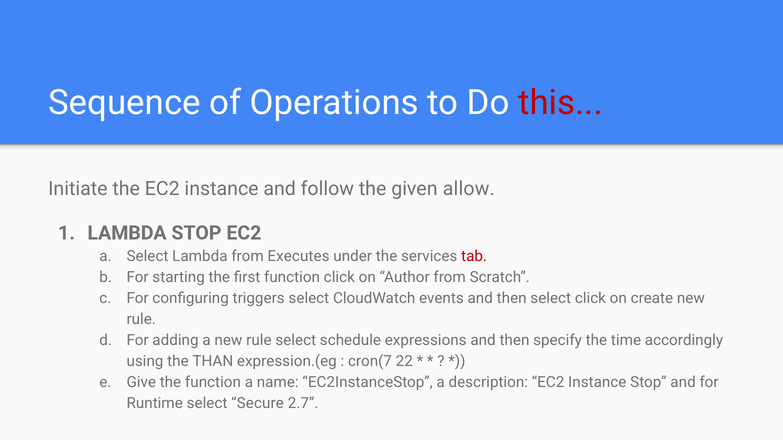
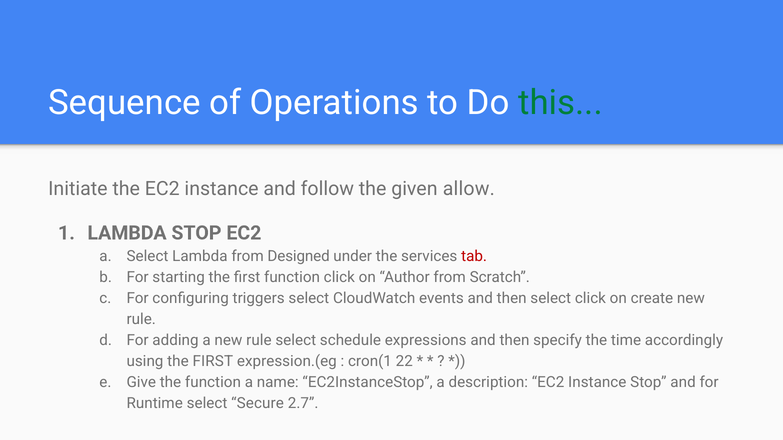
this colour: red -> green
Executes: Executes -> Designed
using the THAN: THAN -> FIRST
cron(7: cron(7 -> cron(1
